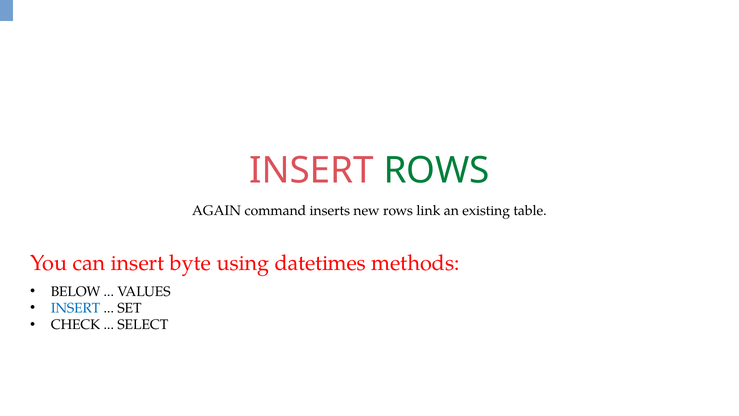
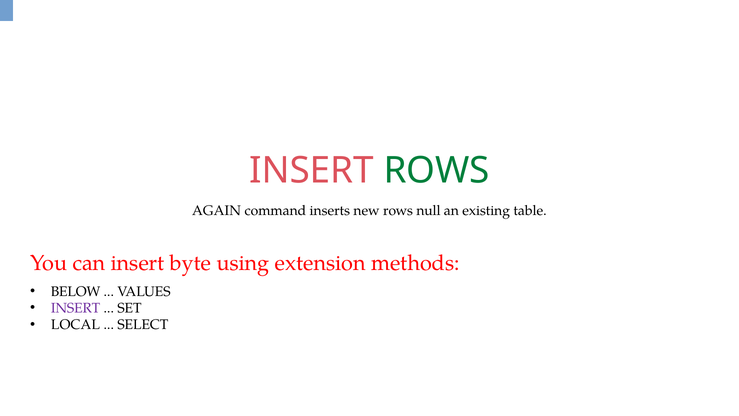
link: link -> null
datetimes: datetimes -> extension
INSERT at (76, 308) colour: blue -> purple
CHECK: CHECK -> LOCAL
